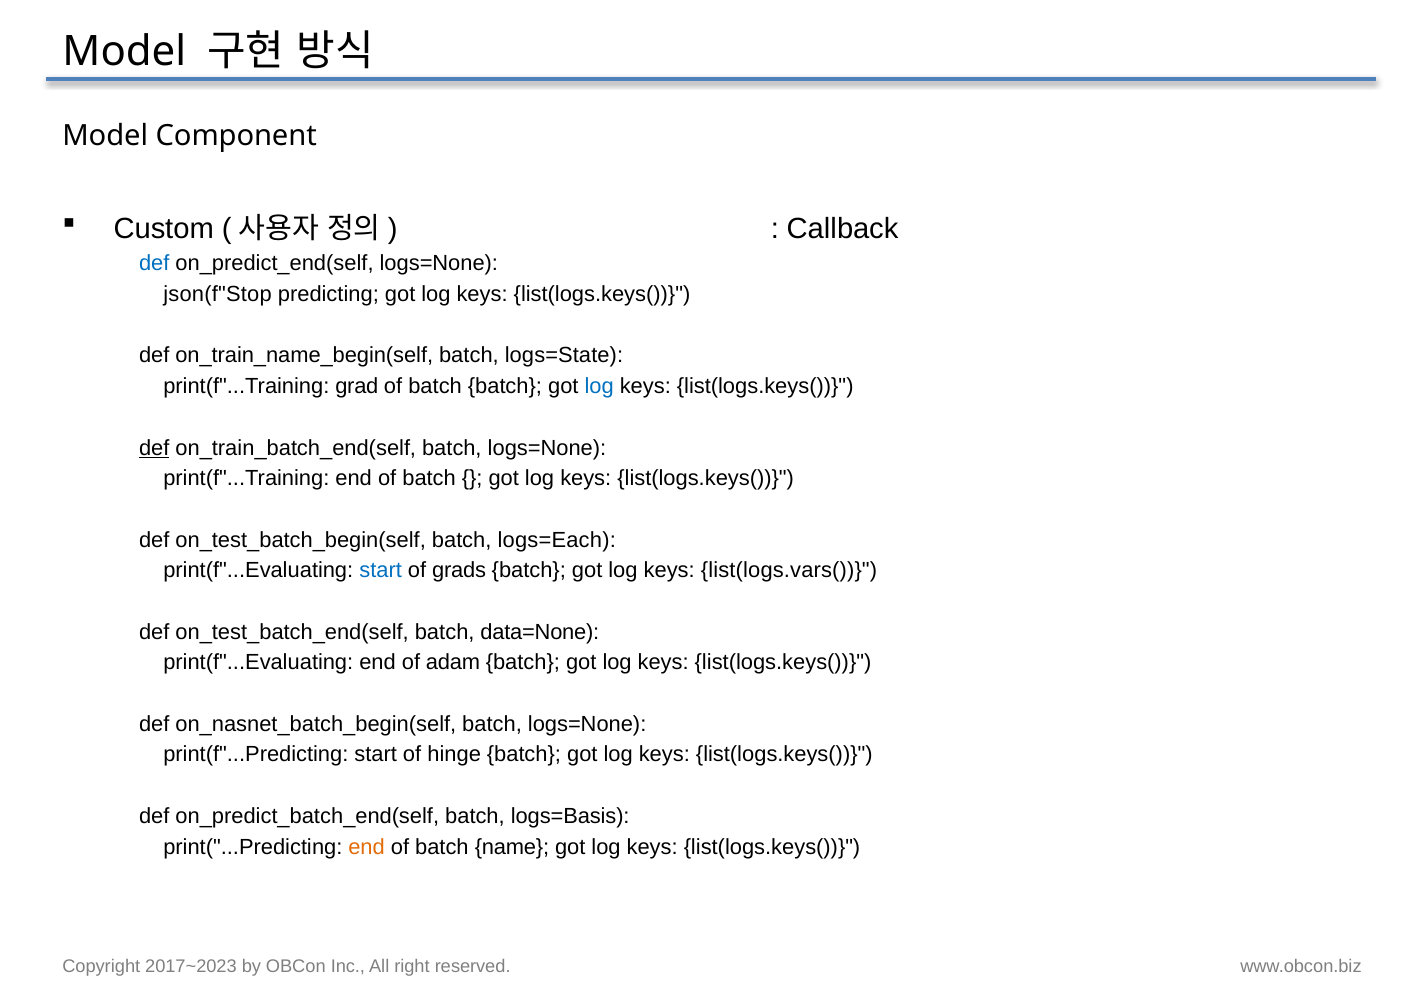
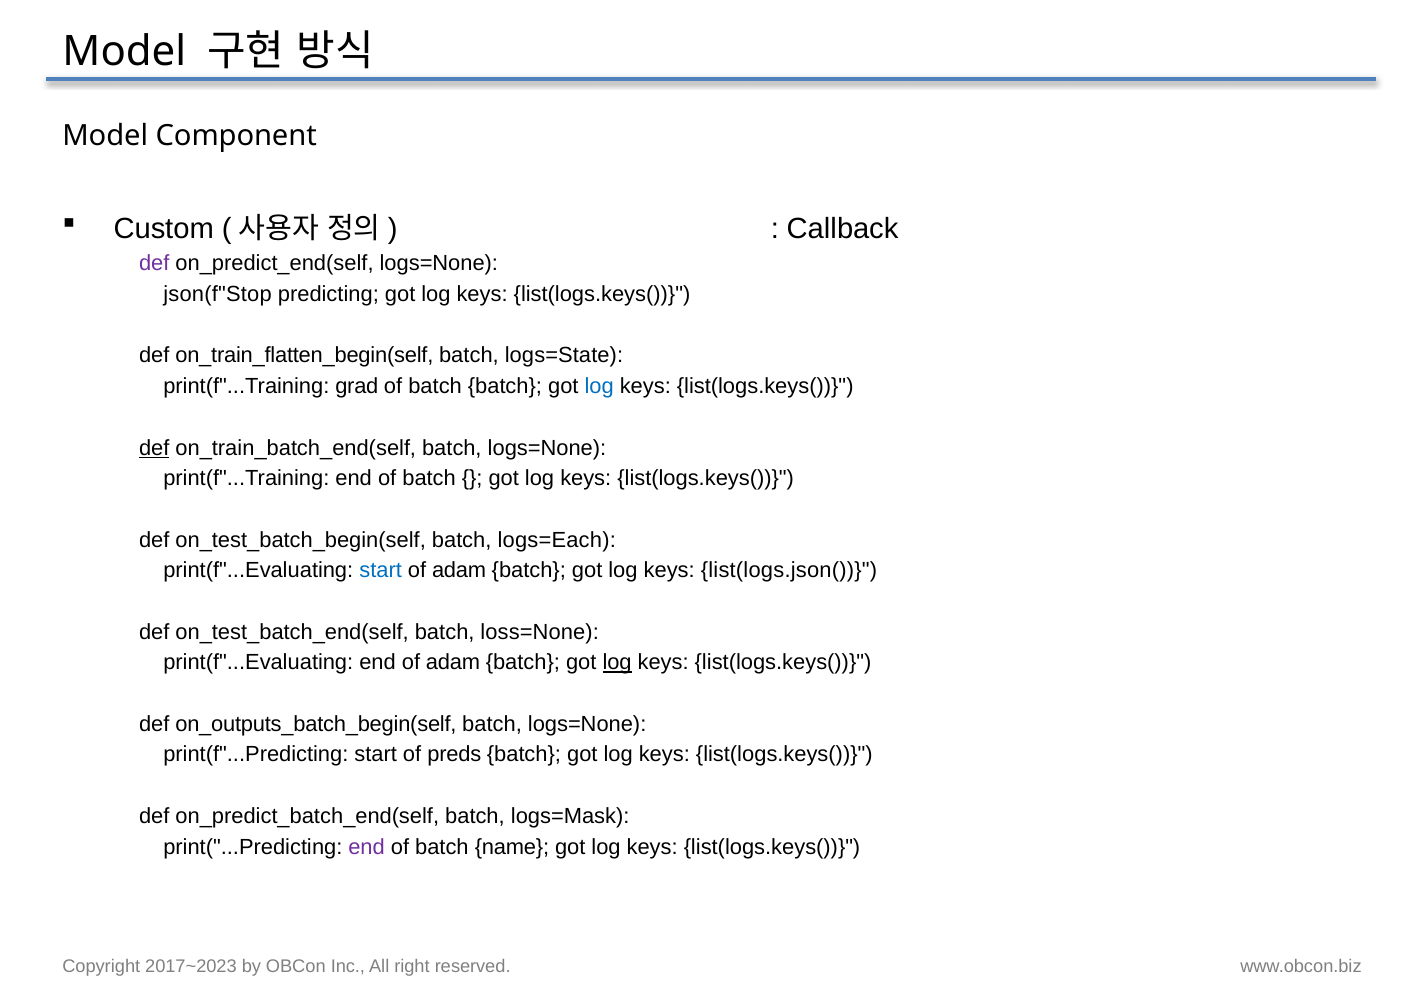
def at (154, 264) colour: blue -> purple
on_train_name_begin(self: on_train_name_begin(self -> on_train_flatten_begin(self
grads at (459, 571): grads -> adam
list(logs.vars(: list(logs.vars( -> list(logs.json(
data=None: data=None -> loss=None
log at (617, 663) underline: none -> present
on_nasnet_batch_begin(self: on_nasnet_batch_begin(self -> on_outputs_batch_begin(self
hinge: hinge -> preds
logs=Basis: logs=Basis -> logs=Mask
end at (367, 847) colour: orange -> purple
